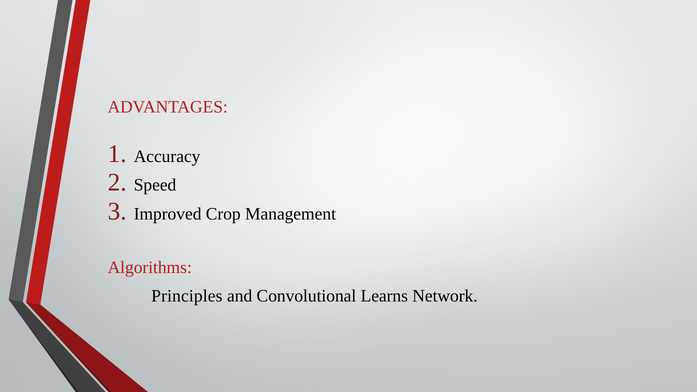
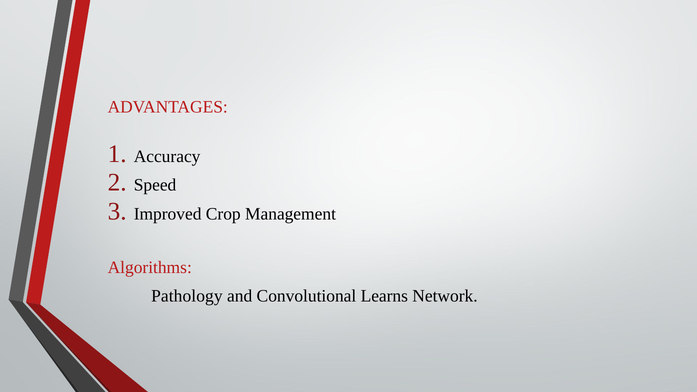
Principles: Principles -> Pathology
